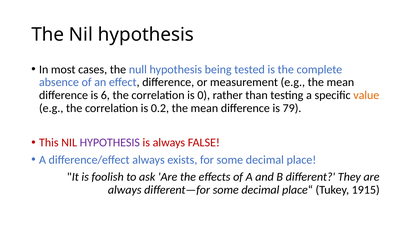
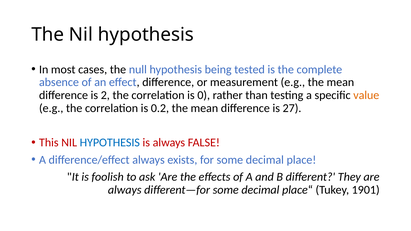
6: 6 -> 2
79: 79 -> 27
HYPOTHESIS at (110, 143) colour: purple -> blue
1915: 1915 -> 1901
